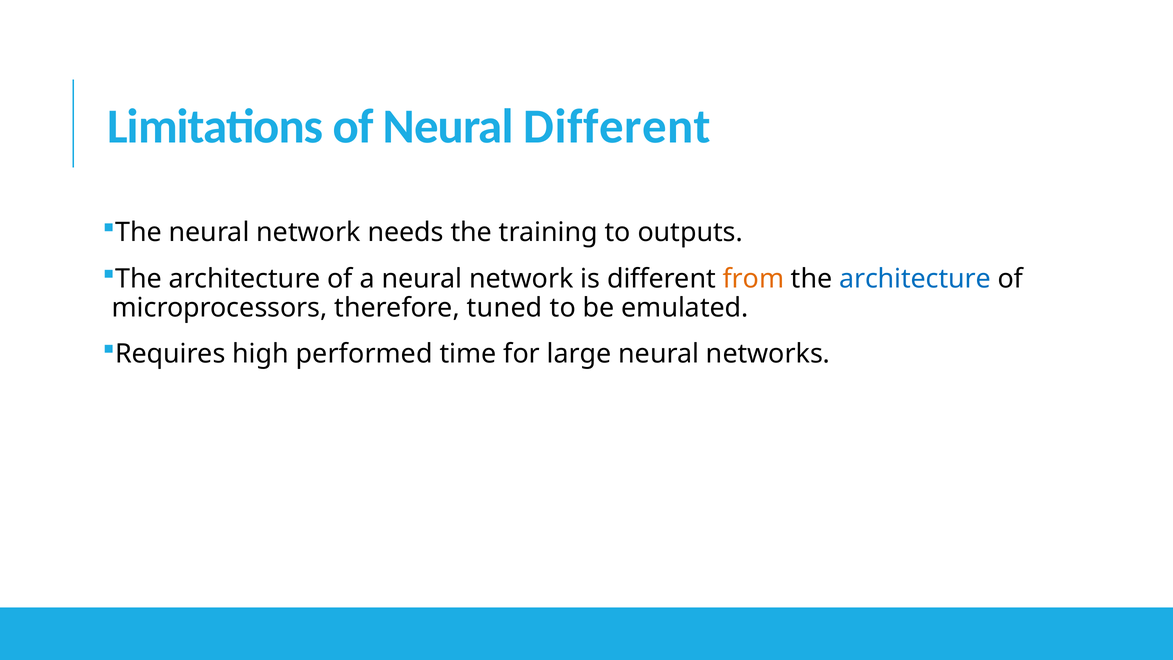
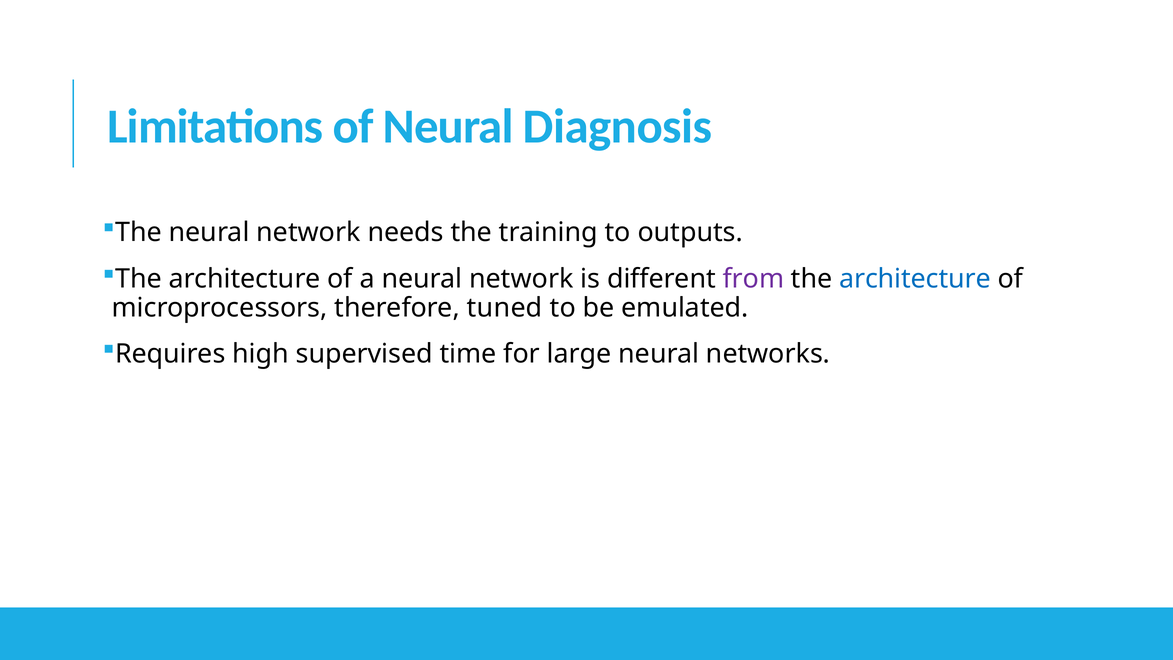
Neural Different: Different -> Diagnosis
from colour: orange -> purple
performed: performed -> supervised
